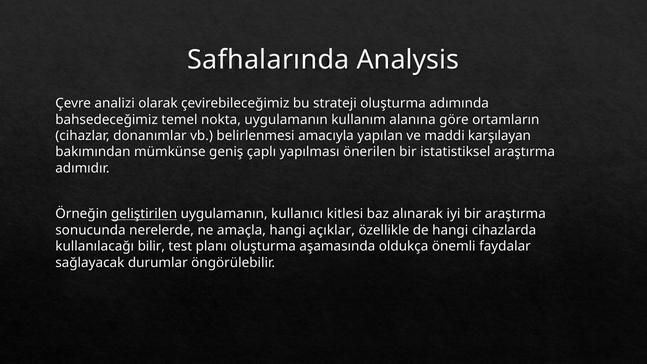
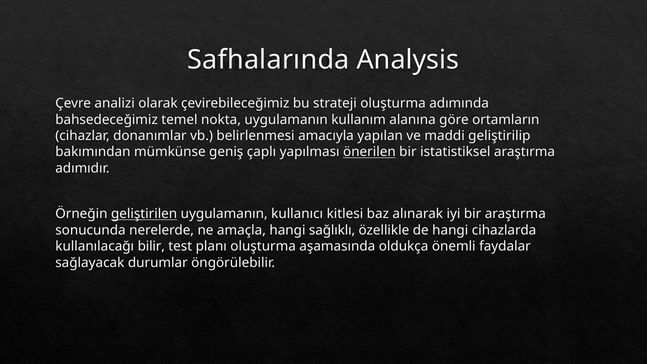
karşılayan: karşılayan -> geliştirilip
önerilen underline: none -> present
açıklar: açıklar -> sağlıklı
